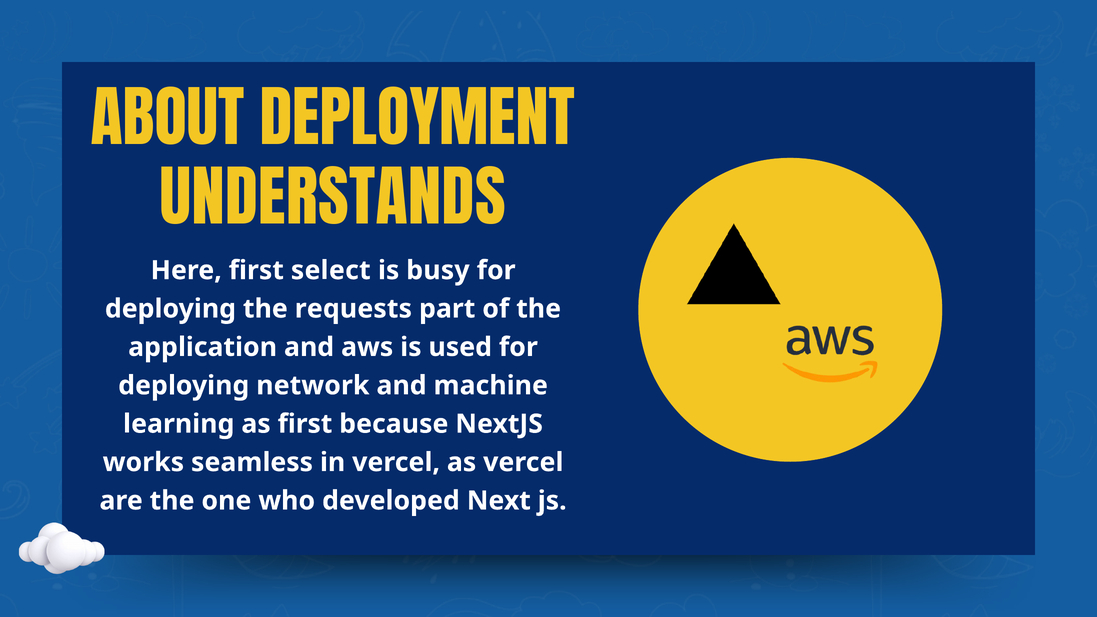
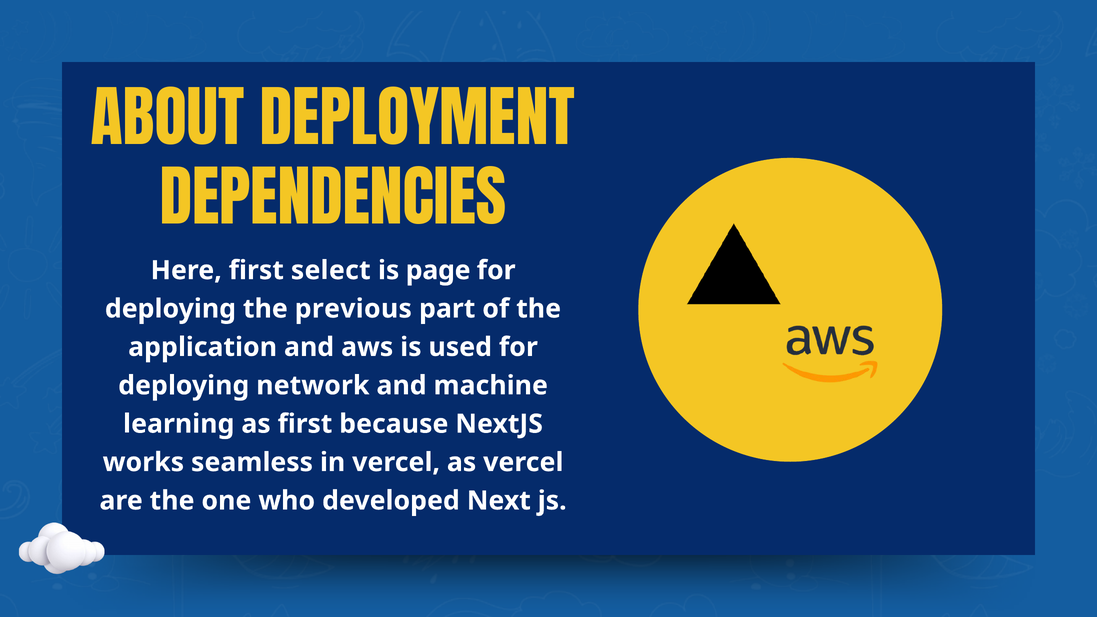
UNDERSTANDS: UNDERSTANDS -> DEPENDENCIES
busy: busy -> page
requests: requests -> previous
